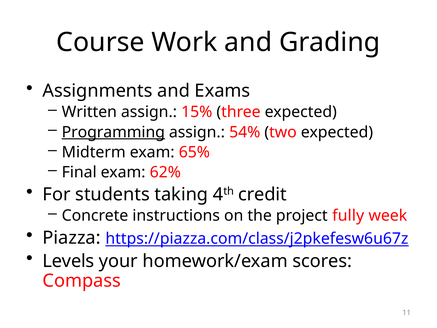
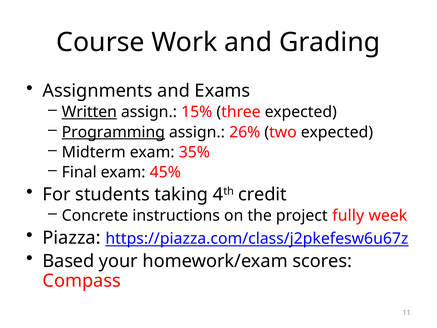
Written underline: none -> present
54%: 54% -> 26%
65%: 65% -> 35%
62%: 62% -> 45%
Levels: Levels -> Based
